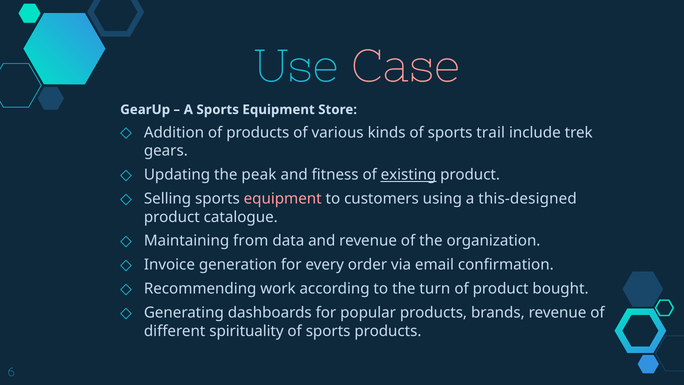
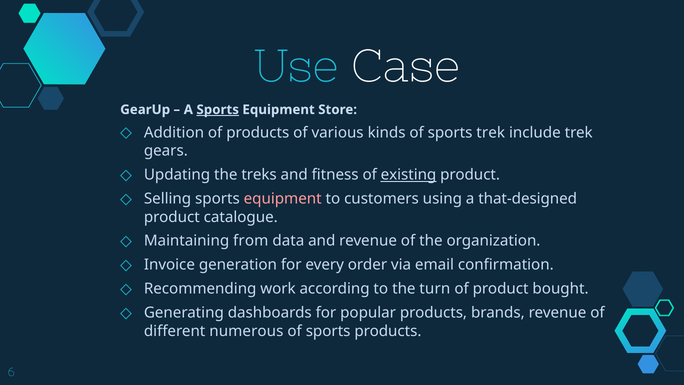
Case colour: pink -> white
Sports at (218, 110) underline: none -> present
sports trail: trail -> trek
peak: peak -> treks
this-designed: this-designed -> that-designed
spirituality: spirituality -> numerous
